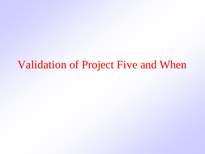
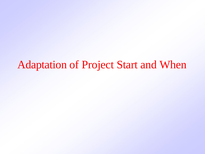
Validation: Validation -> Adaptation
Five: Five -> Start
